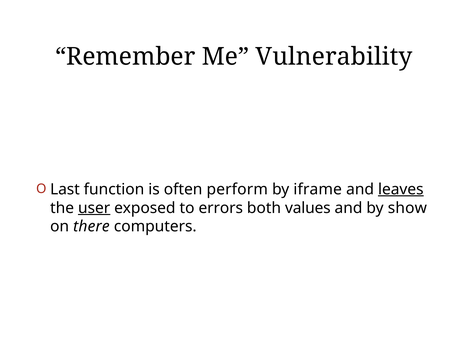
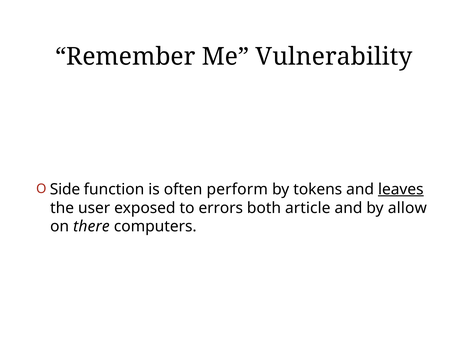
Last: Last -> Side
iframe: iframe -> tokens
user underline: present -> none
values: values -> article
show: show -> allow
